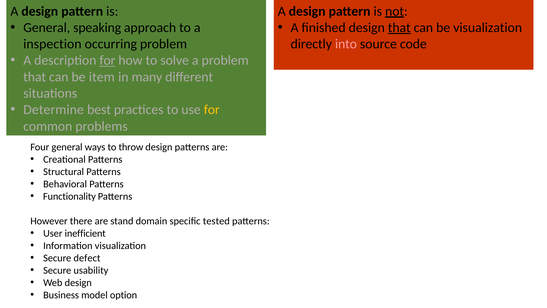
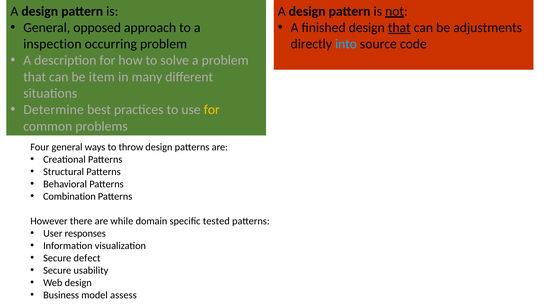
speaking: speaking -> opposed
be visualization: visualization -> adjustments
into colour: pink -> light blue
for at (107, 60) underline: present -> none
Functionality: Functionality -> Combination
stand: stand -> while
inefficient: inefficient -> responses
option: option -> assess
